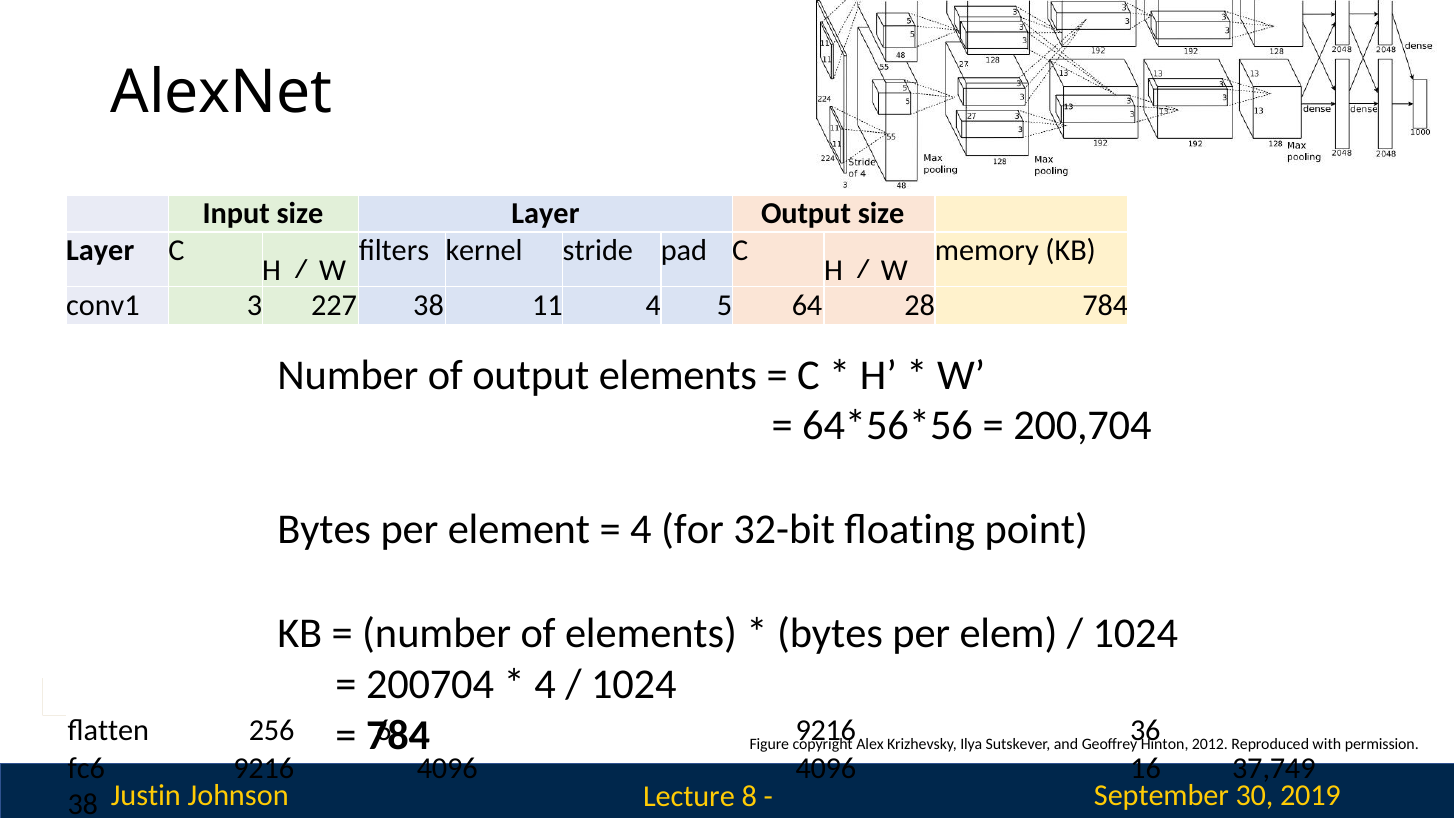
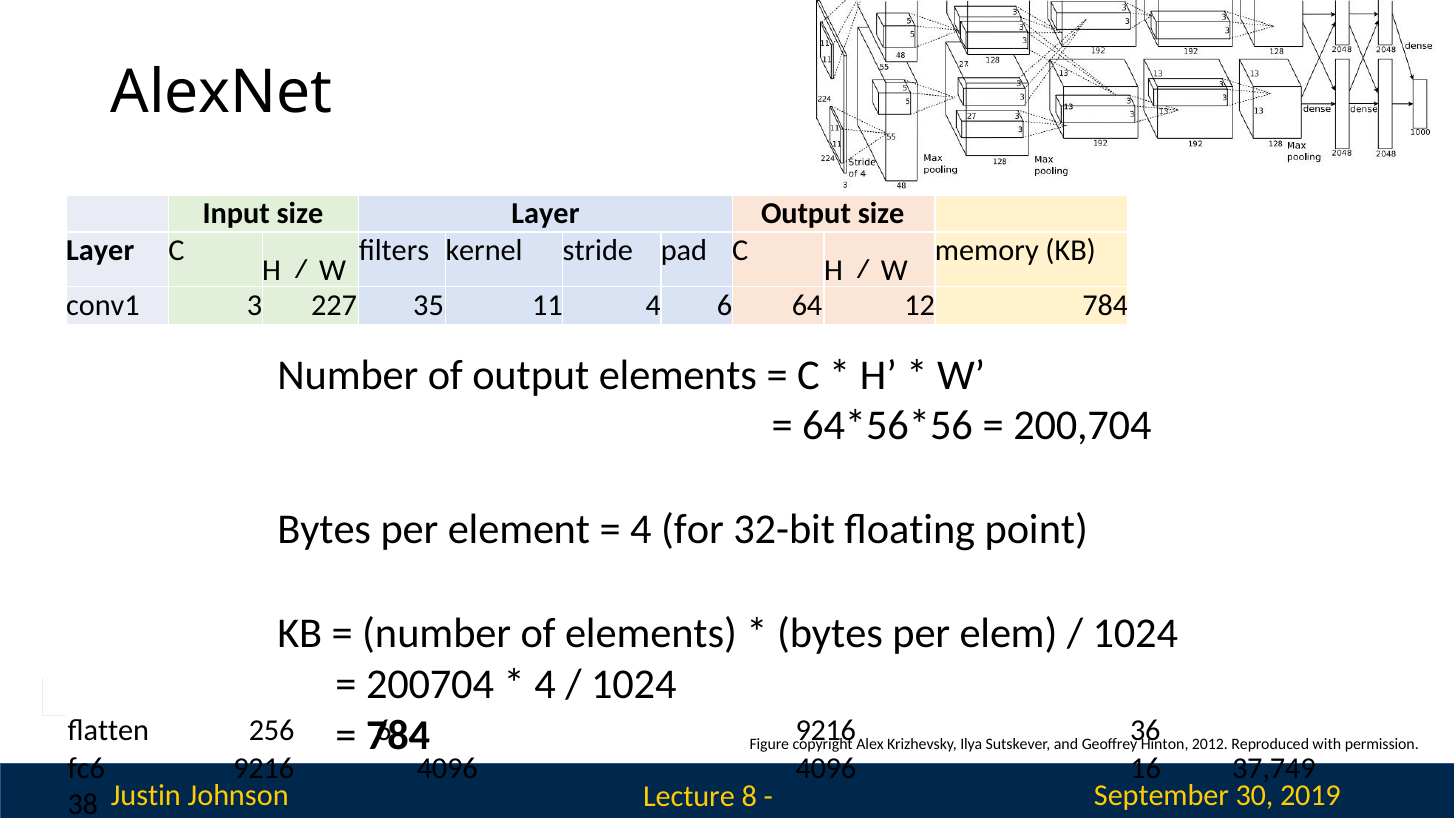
227 38: 38 -> 35
4 5: 5 -> 6
28: 28 -> 12
